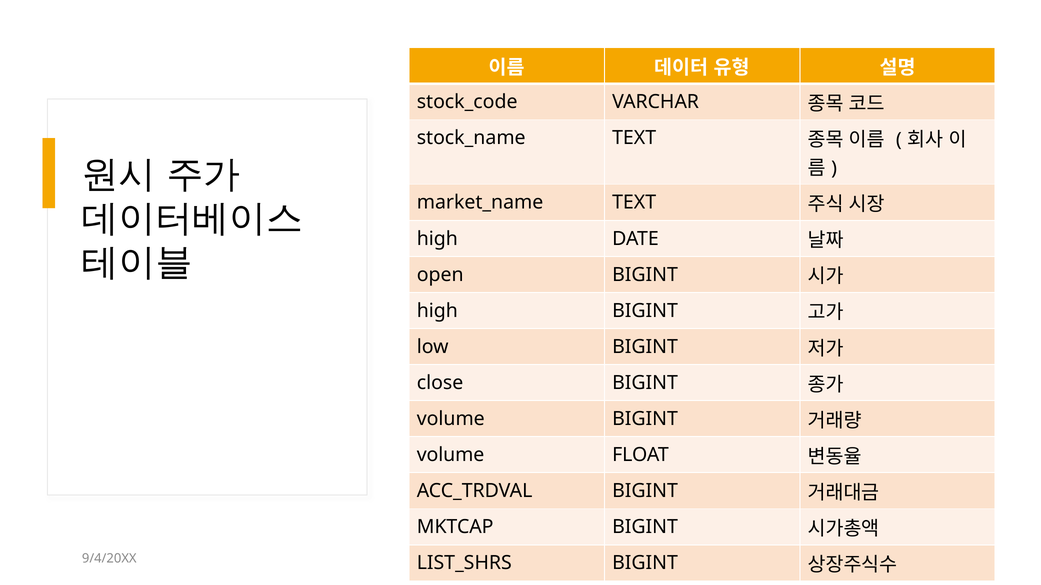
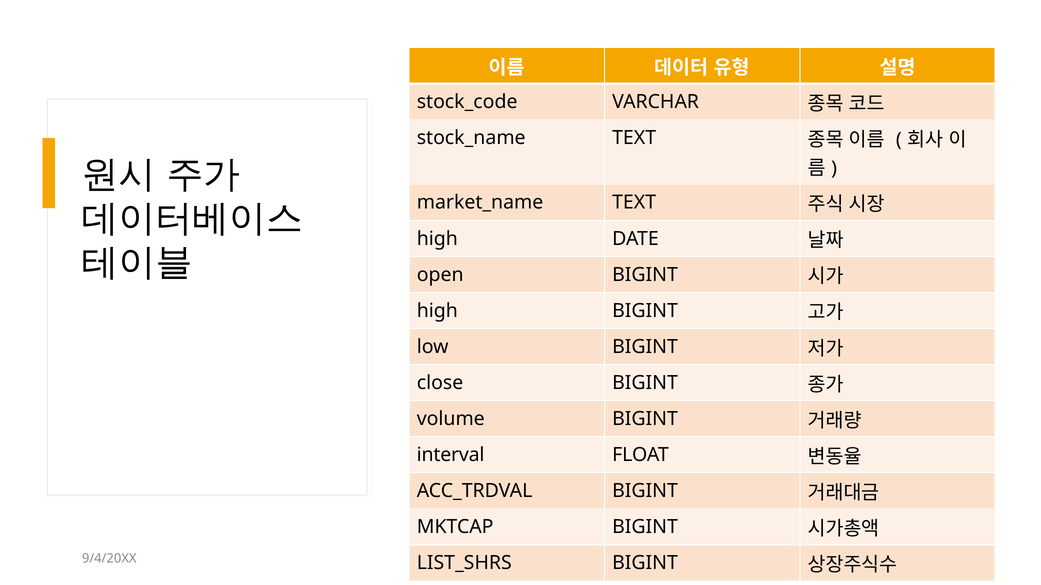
volume at (451, 455): volume -> interval
